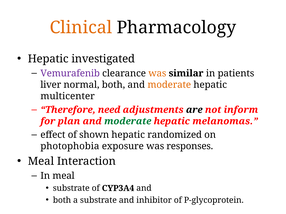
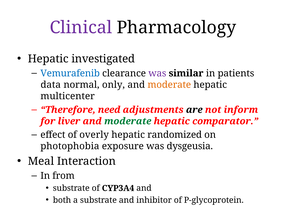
Clinical colour: orange -> purple
Vemurafenib colour: purple -> blue
was at (157, 73) colour: orange -> purple
liver: liver -> data
normal both: both -> only
plan: plan -> liver
melanomas: melanomas -> comparator
shown: shown -> overly
responses: responses -> dysgeusia
In meal: meal -> from
